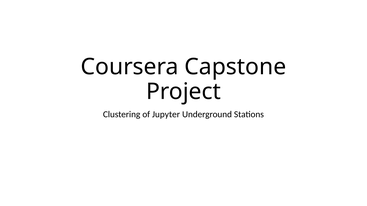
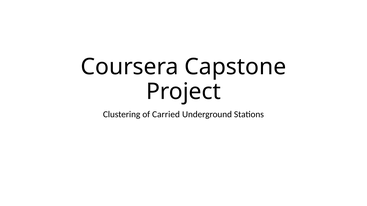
Jupyter: Jupyter -> Carried
